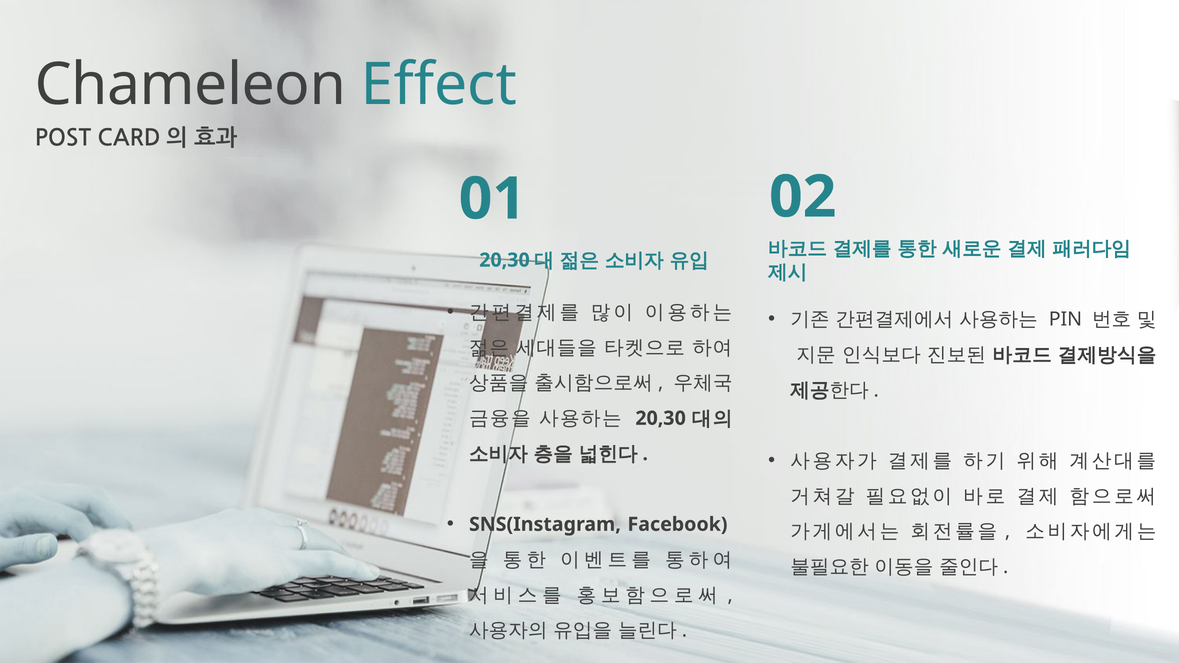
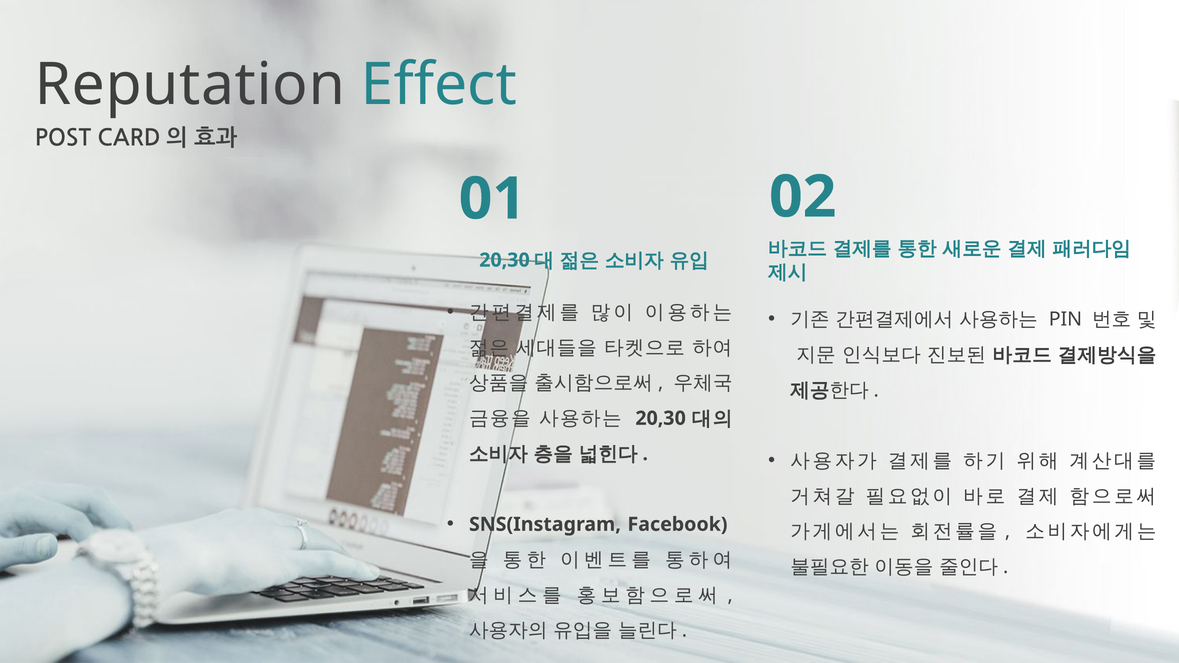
Chameleon: Chameleon -> Reputation
